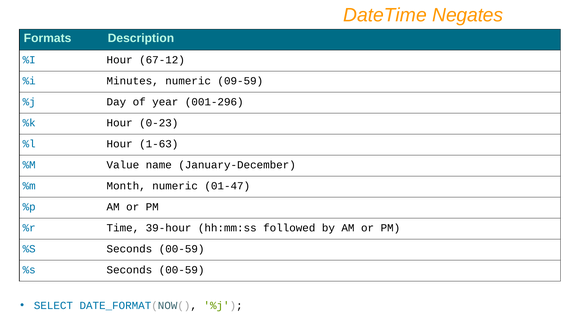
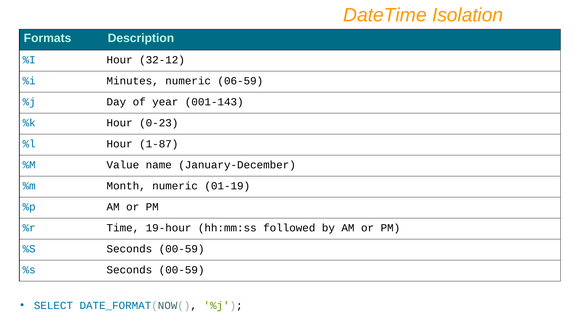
Negates: Negates -> Isolation
67-12: 67-12 -> 32-12
09-59: 09-59 -> 06-59
001-296: 001-296 -> 001-143
1-63: 1-63 -> 1-87
01-47: 01-47 -> 01-19
39-hour: 39-hour -> 19-hour
